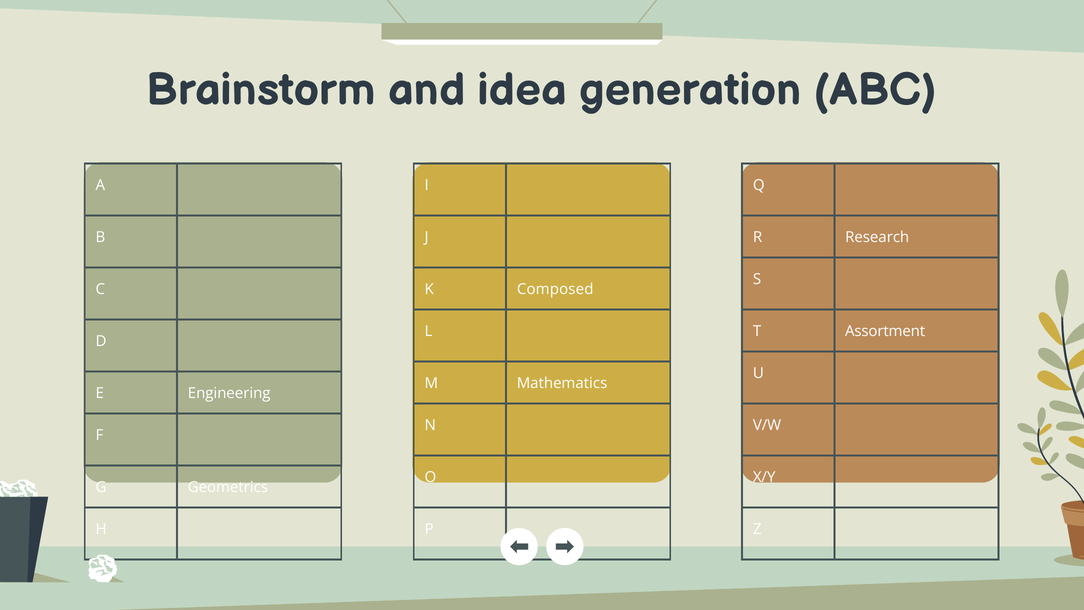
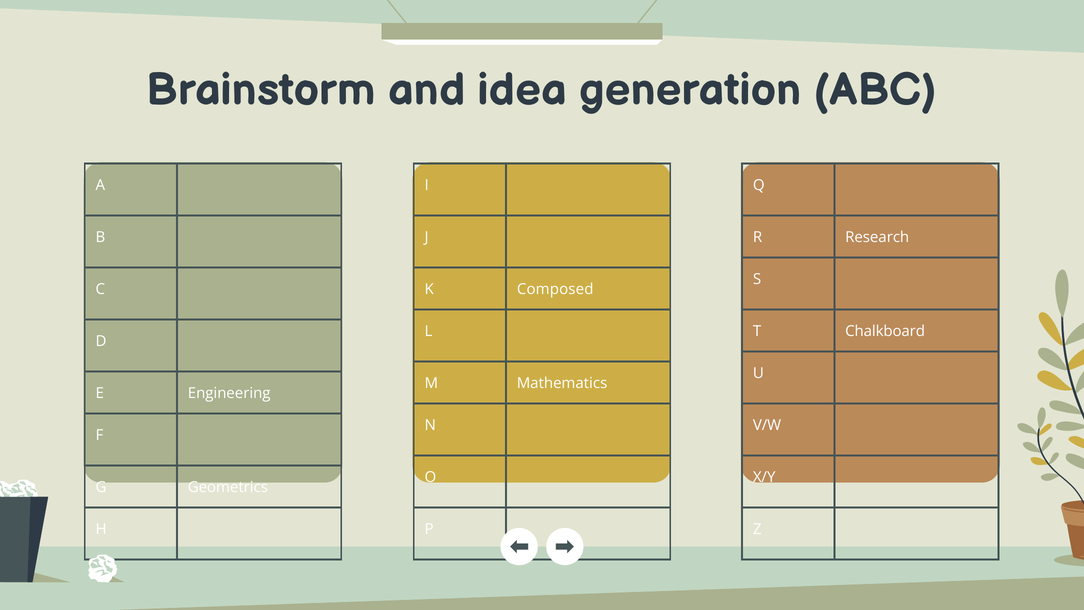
Assortment: Assortment -> Chalkboard
